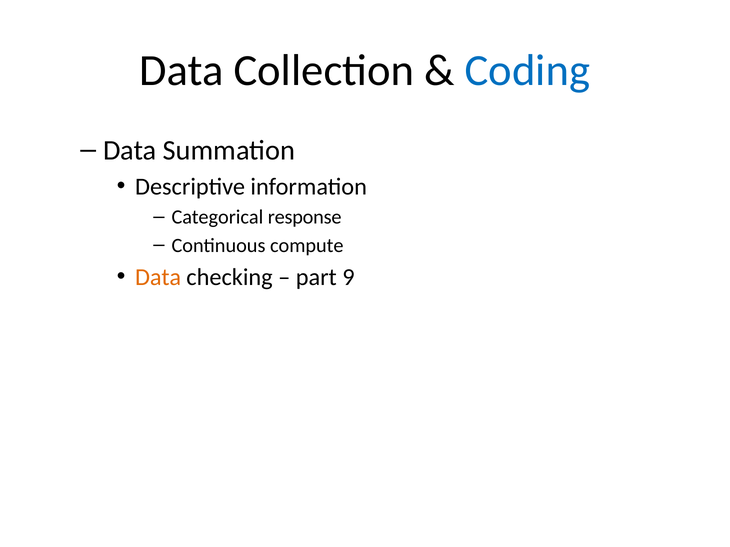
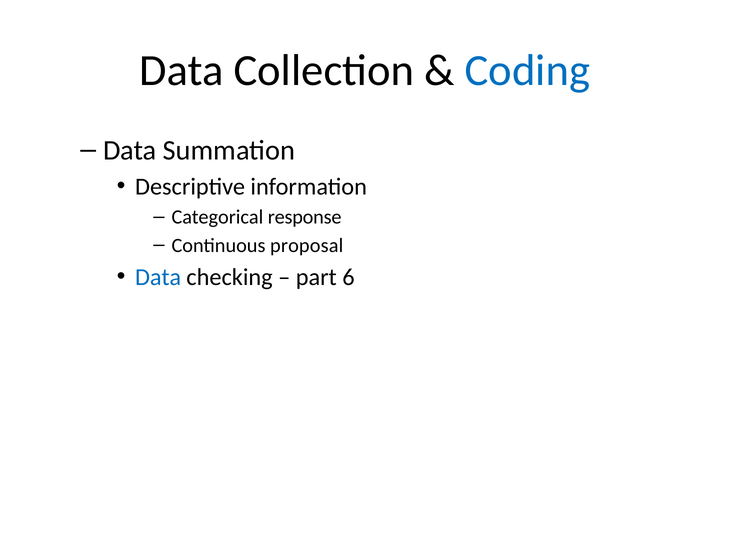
compute: compute -> proposal
Data at (158, 278) colour: orange -> blue
9: 9 -> 6
